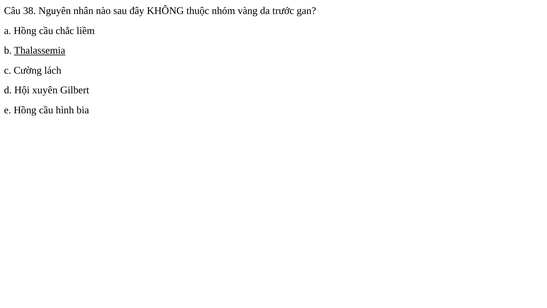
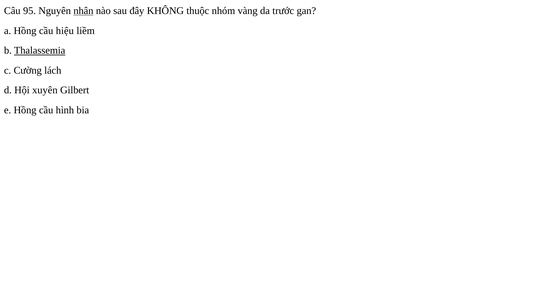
38: 38 -> 95
nhân underline: none -> present
chắc: chắc -> hiệu
